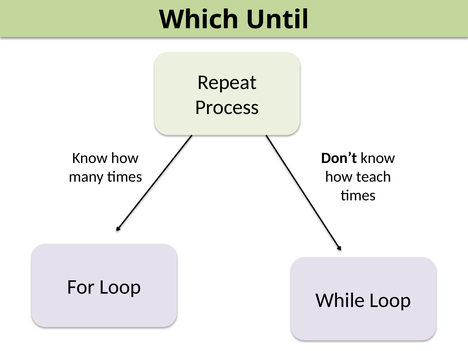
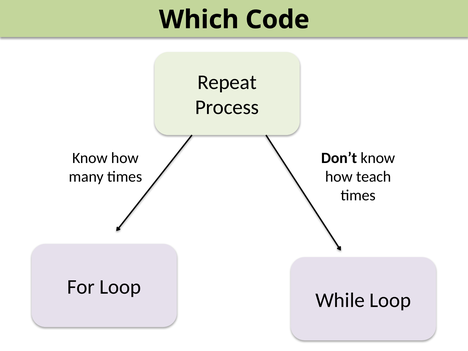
Until: Until -> Code
